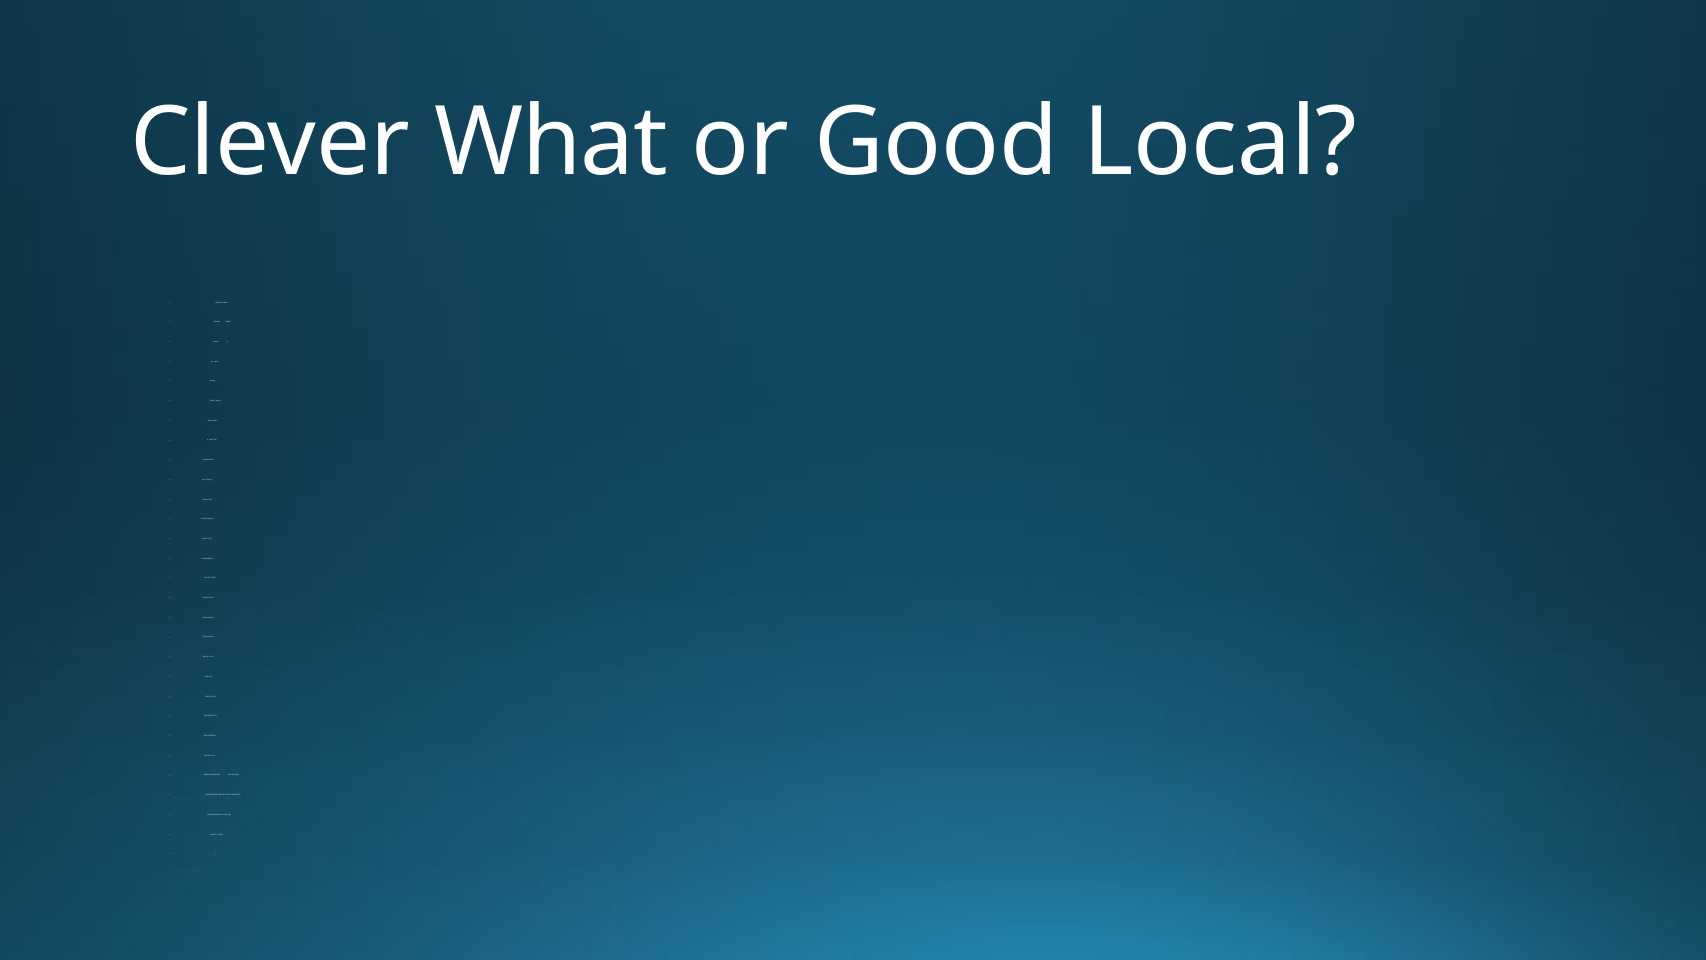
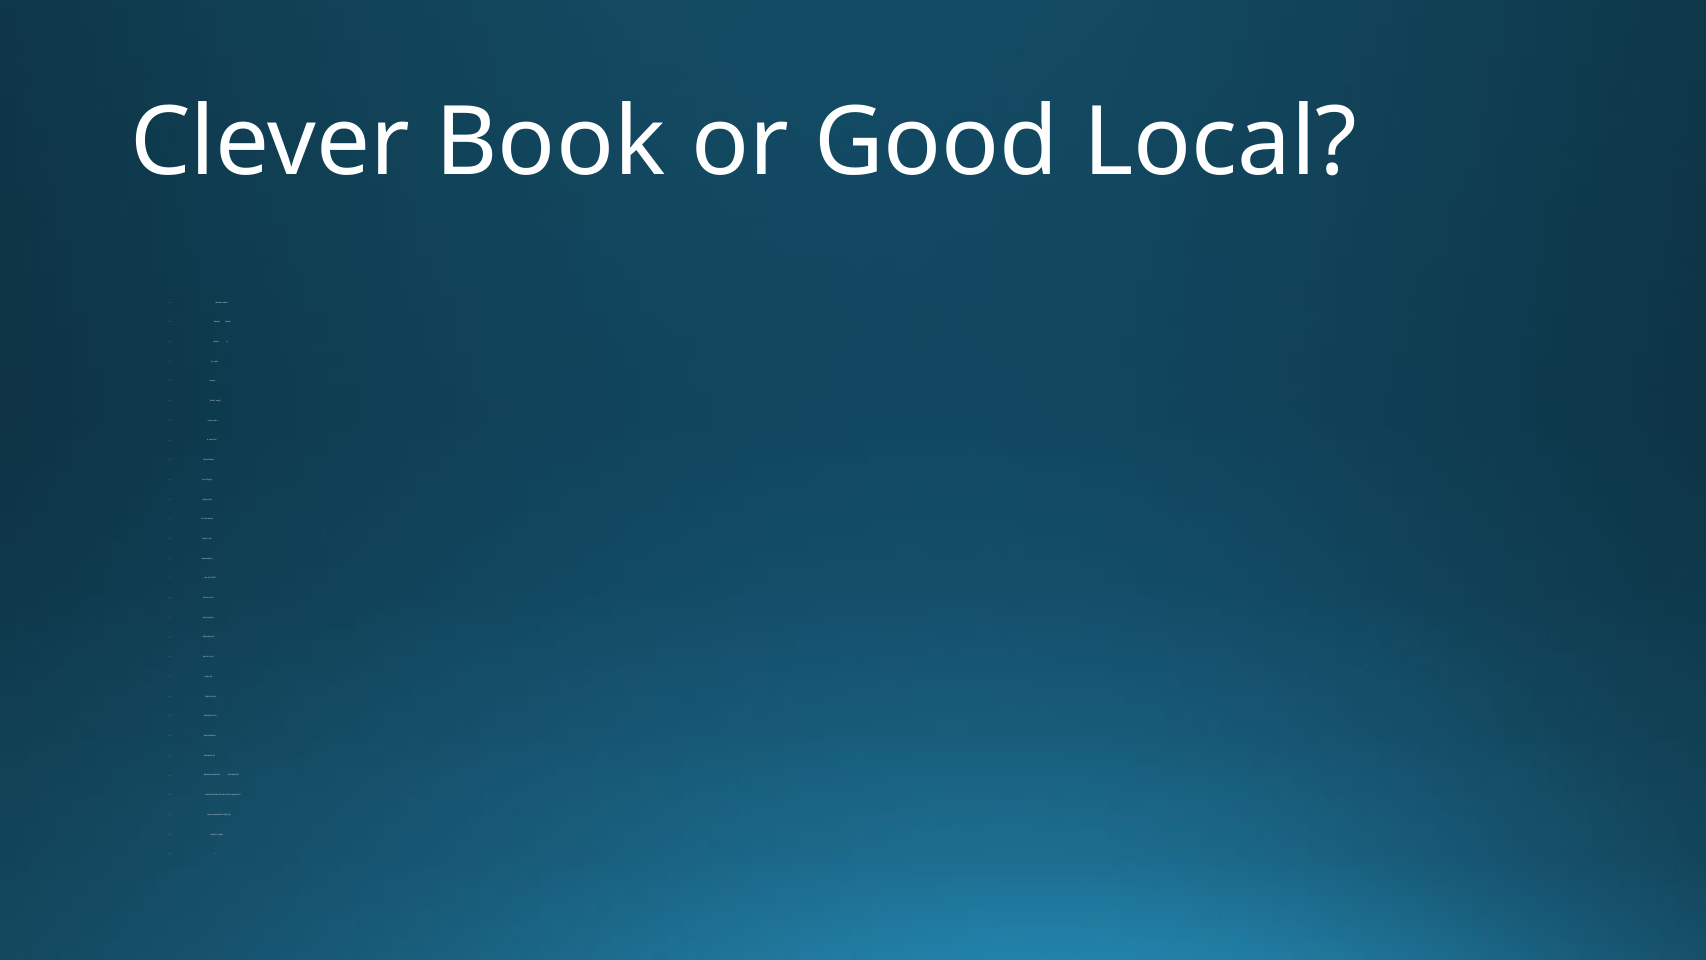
What: What -> Book
